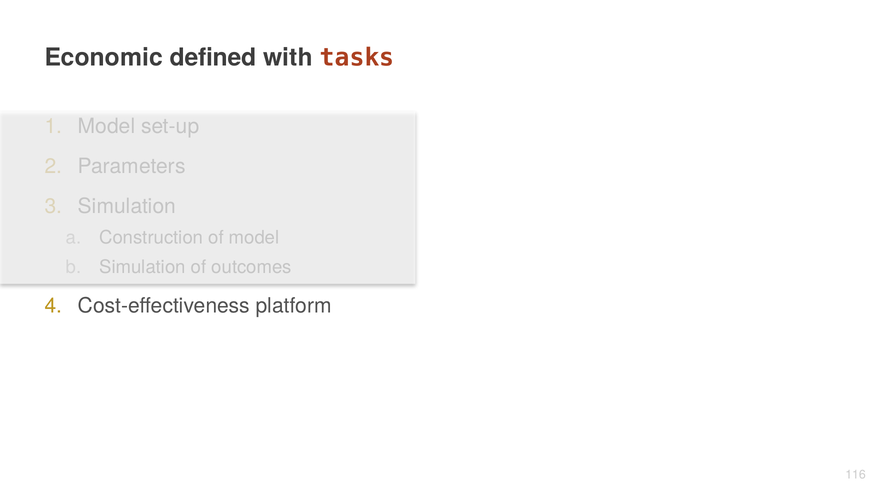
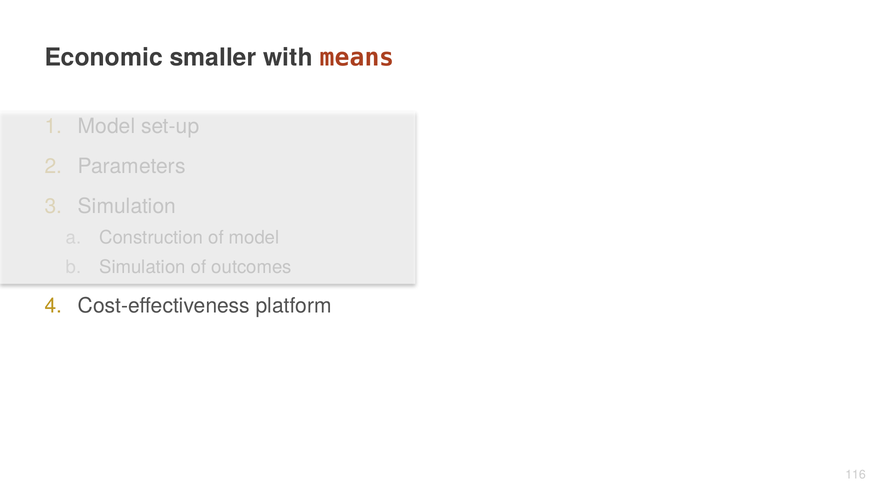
defined: defined -> smaller
tasks: tasks -> means
